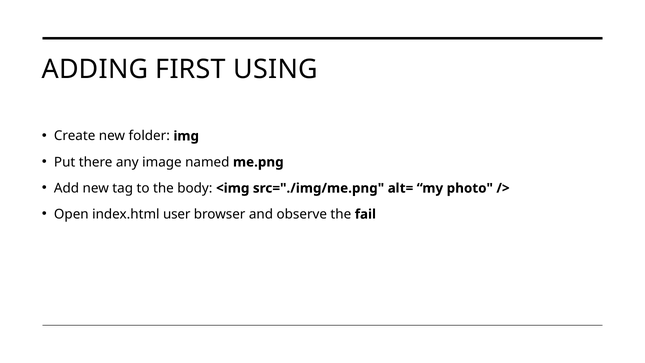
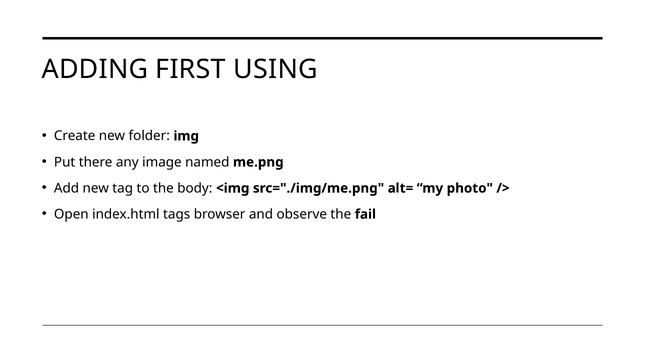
user: user -> tags
